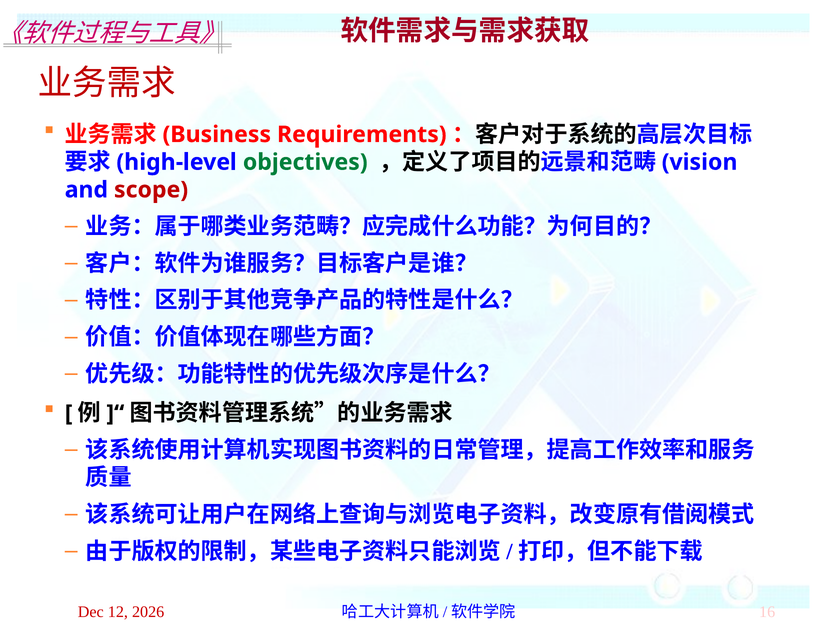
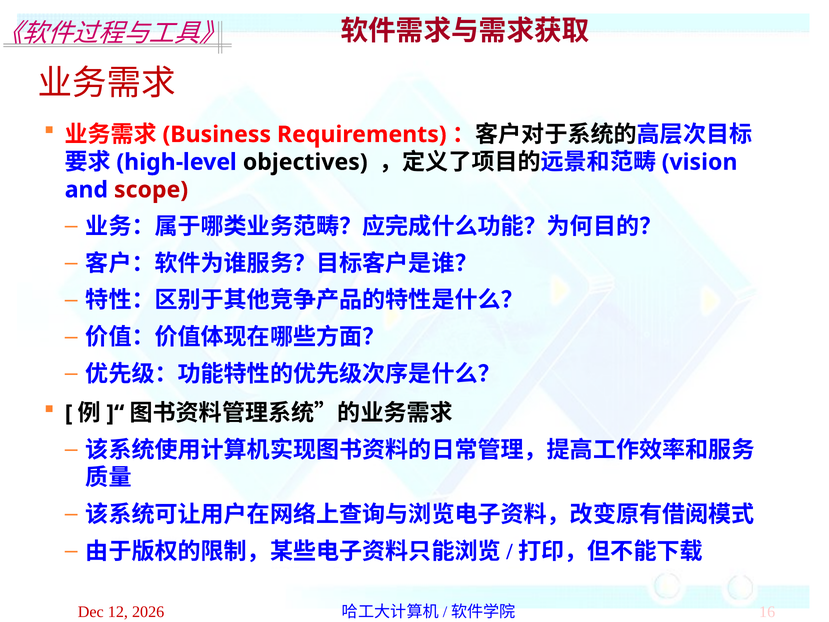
objectives colour: green -> black
